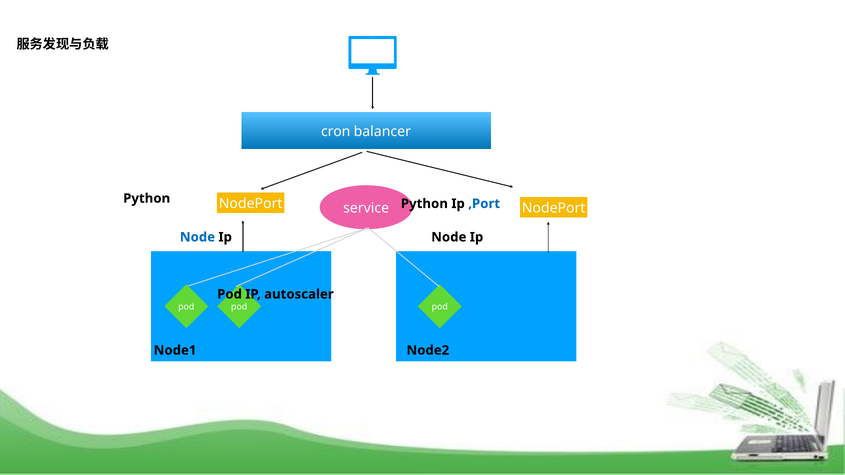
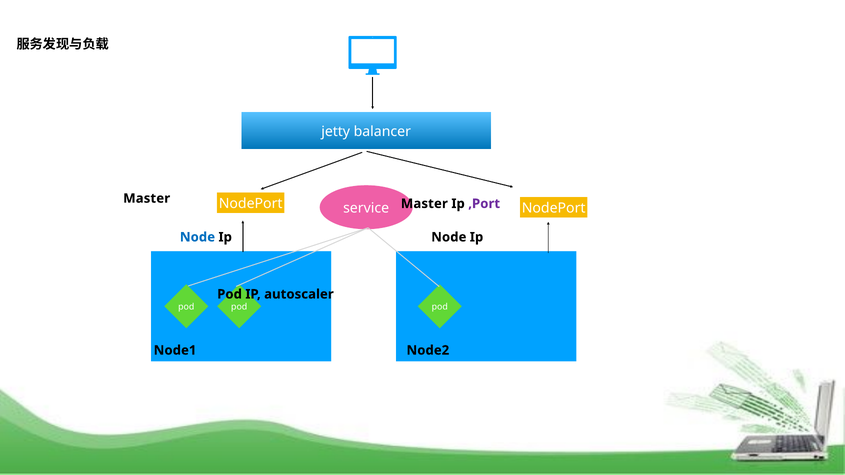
cron: cron -> jetty
Python at (147, 198): Python -> Master
Python at (424, 204): Python -> Master
,Port colour: blue -> purple
